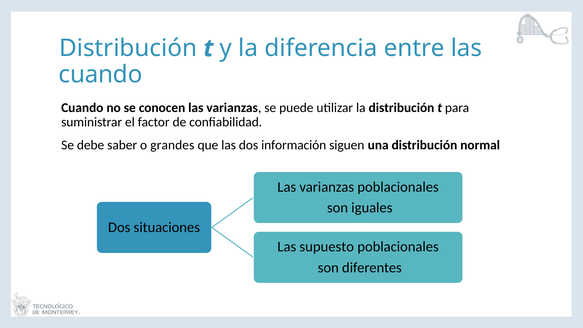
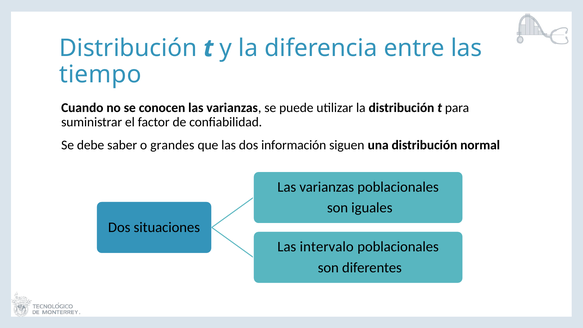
cuando at (101, 75): cuando -> tiempo
supuesto: supuesto -> intervalo
